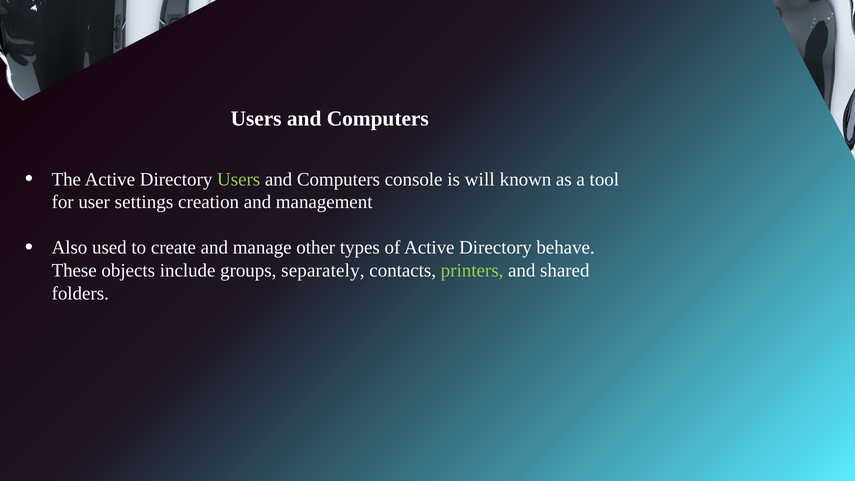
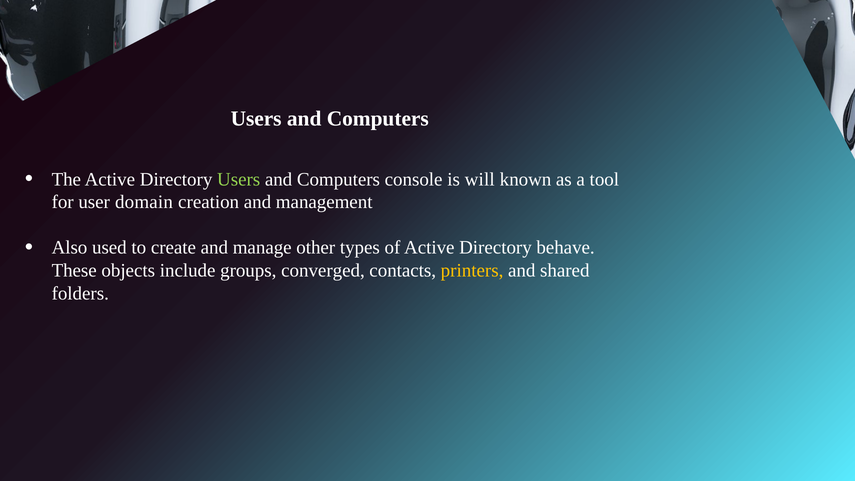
settings: settings -> domain
separately: separately -> converged
printers colour: light green -> yellow
